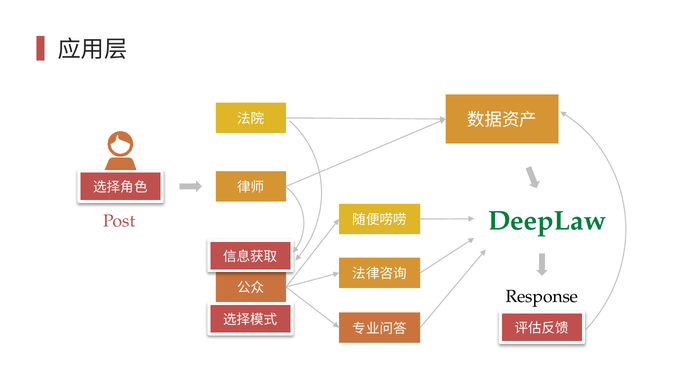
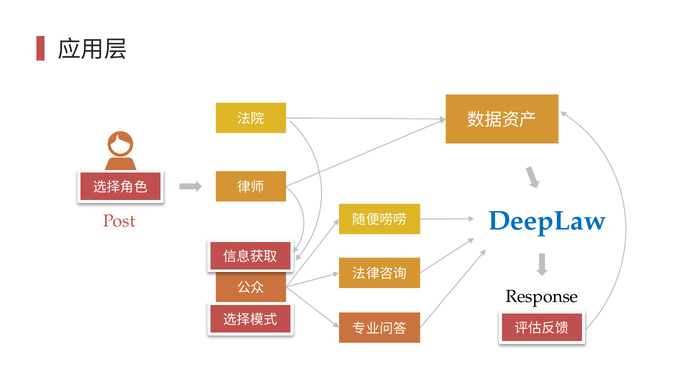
DeepLaw colour: green -> blue
